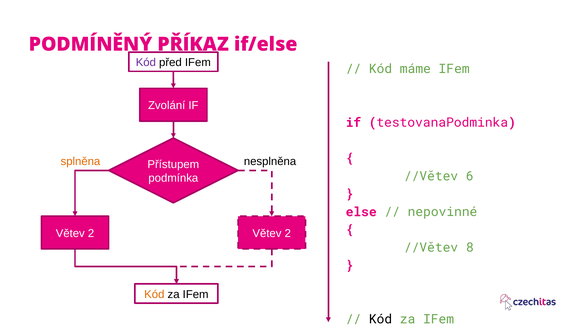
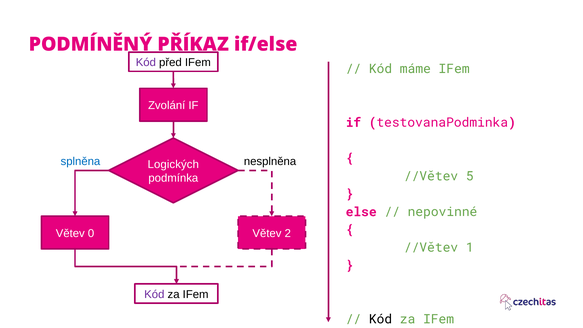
splněna colour: orange -> blue
Přístupem: Přístupem -> Logických
6: 6 -> 5
2 at (91, 233): 2 -> 0
8: 8 -> 1
Kód at (154, 294) colour: orange -> purple
